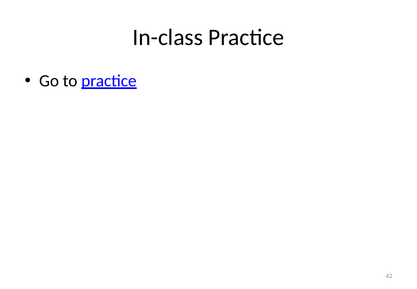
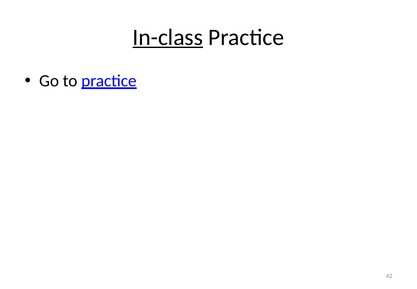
In-class underline: none -> present
